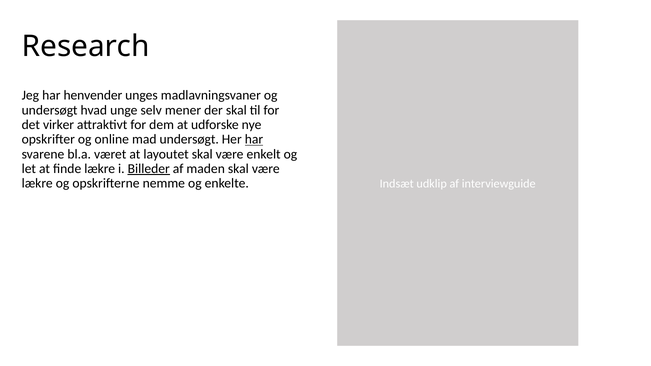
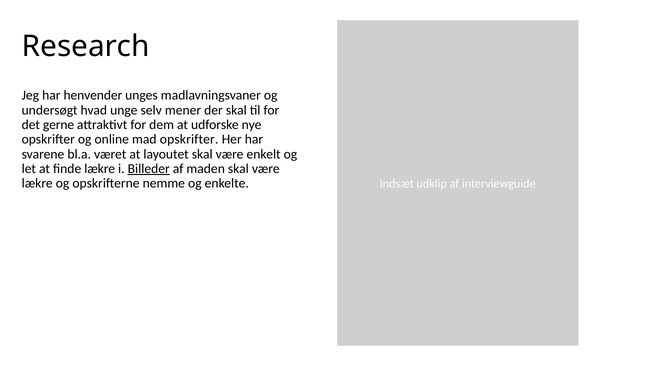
virker: virker -> gerne
mad undersøgt: undersøgt -> opskrifter
har at (254, 140) underline: present -> none
